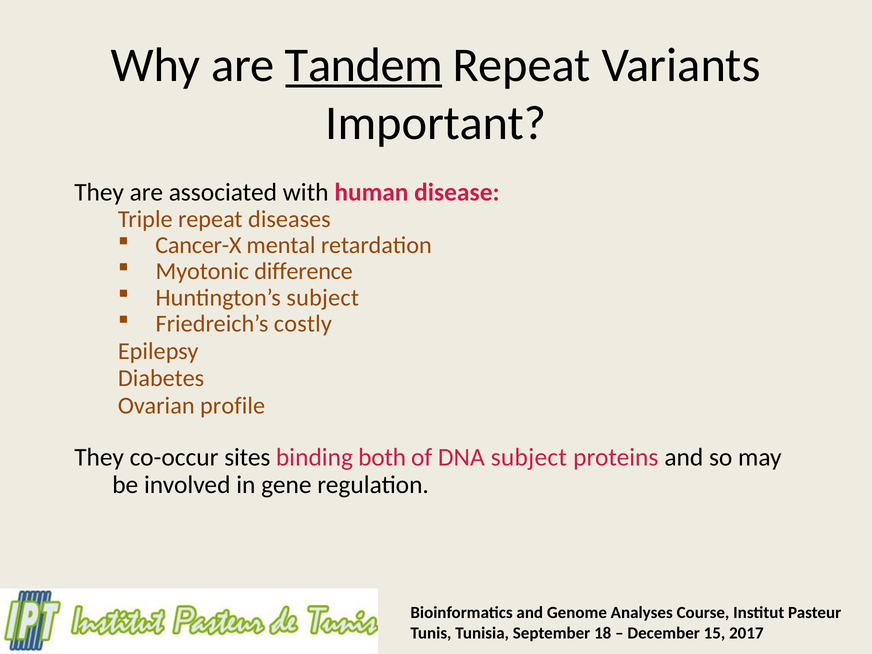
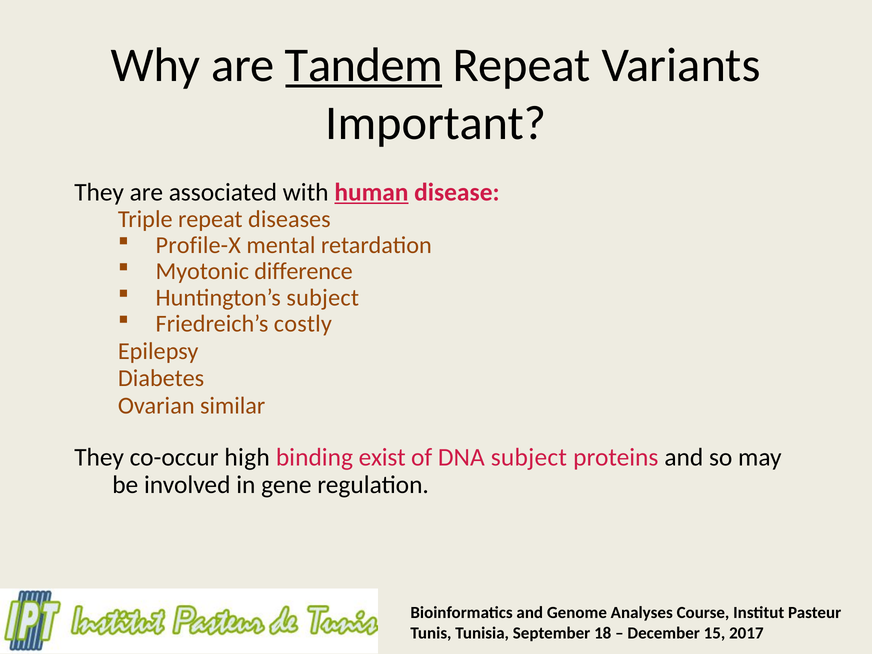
human underline: none -> present
Cancer-X: Cancer-X -> Profile-X
profile: profile -> similar
sites: sites -> high
both: both -> exist
